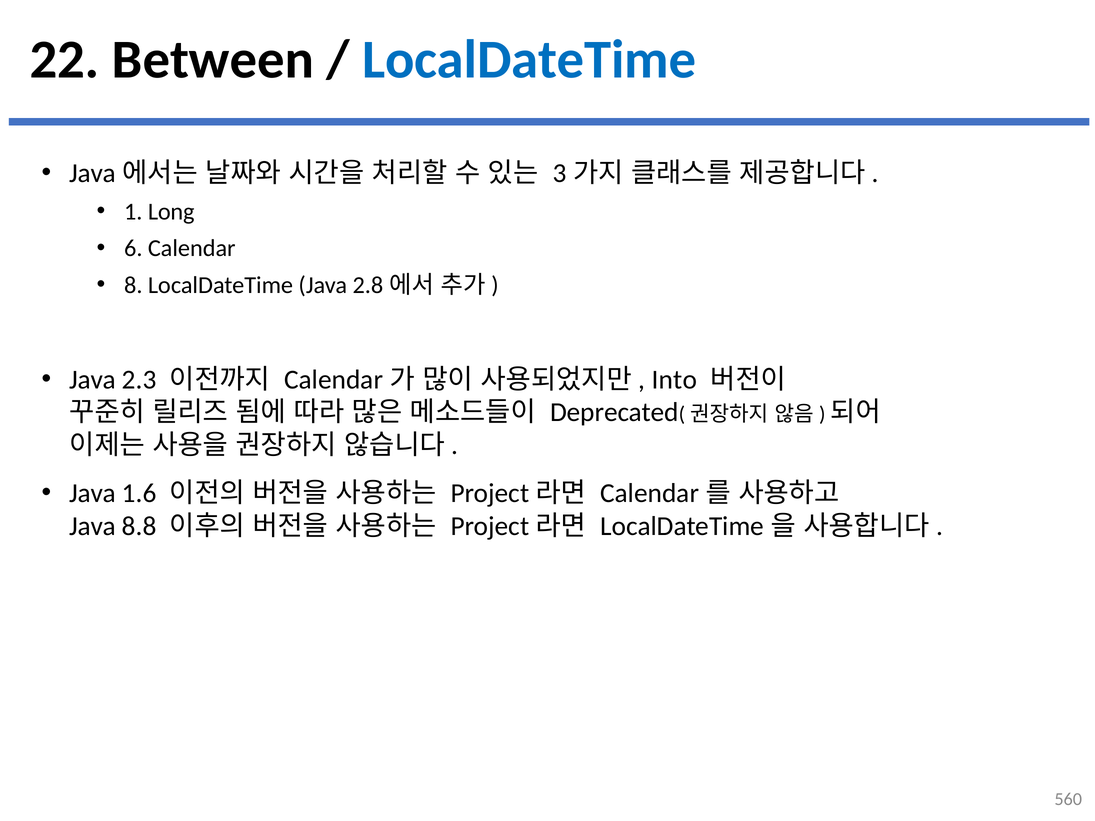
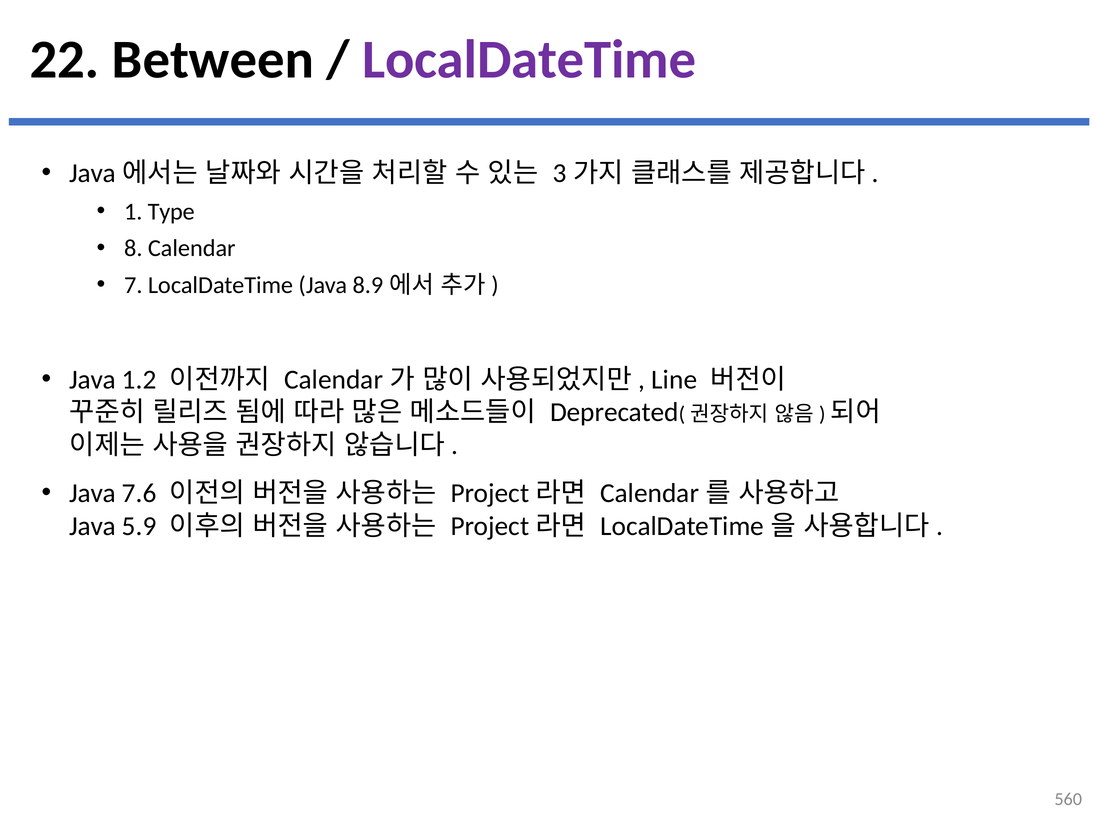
LocalDateTime at (529, 60) colour: blue -> purple
Long: Long -> Type
6: 6 -> 8
8: 8 -> 7
2.8: 2.8 -> 8.9
2.3: 2.3 -> 1.2
Into: Into -> Line
1.6: 1.6 -> 7.6
8.8: 8.8 -> 5.9
